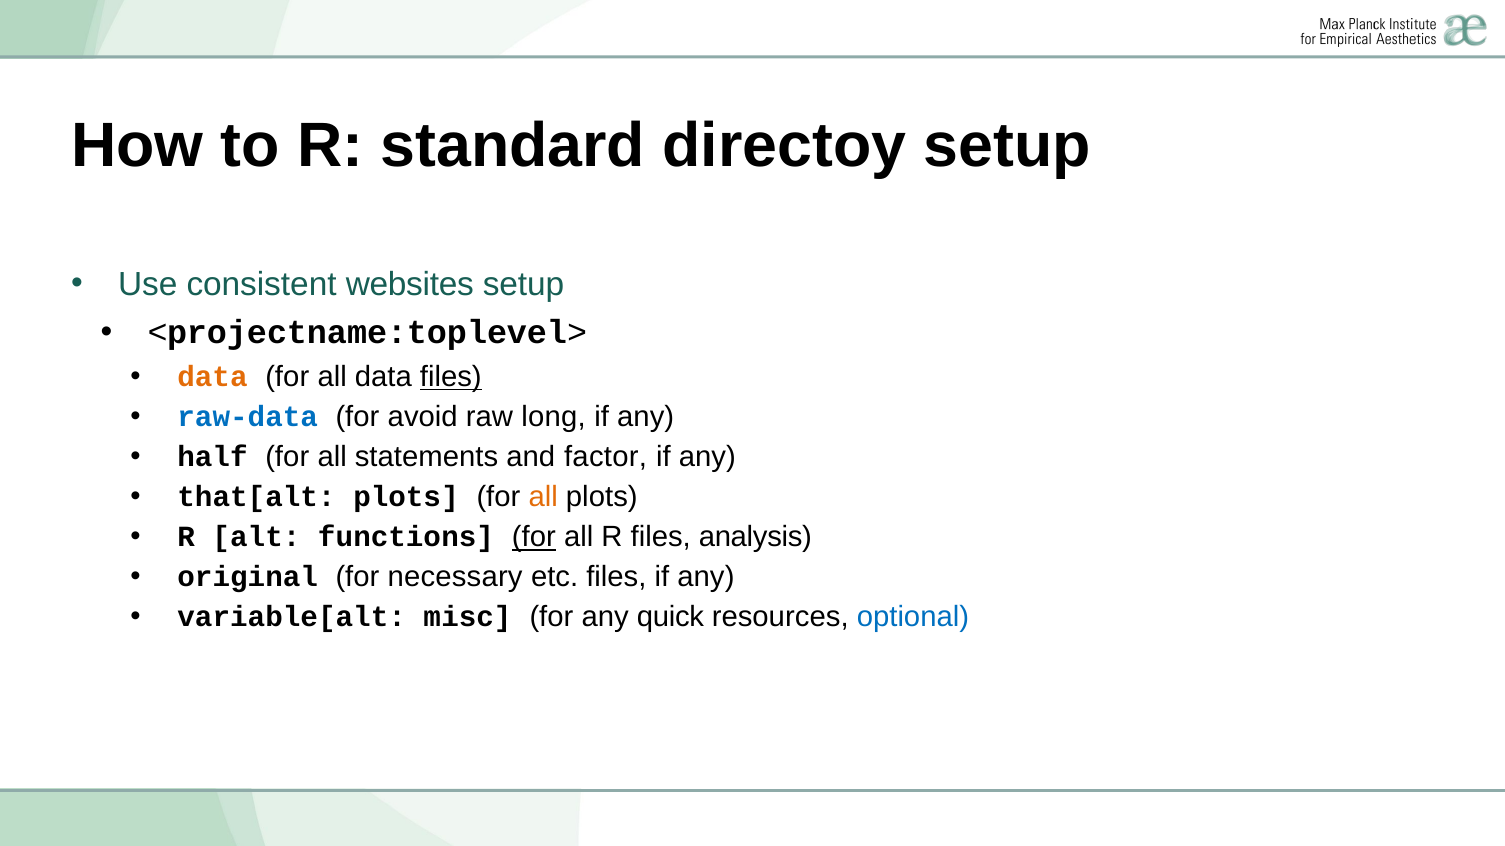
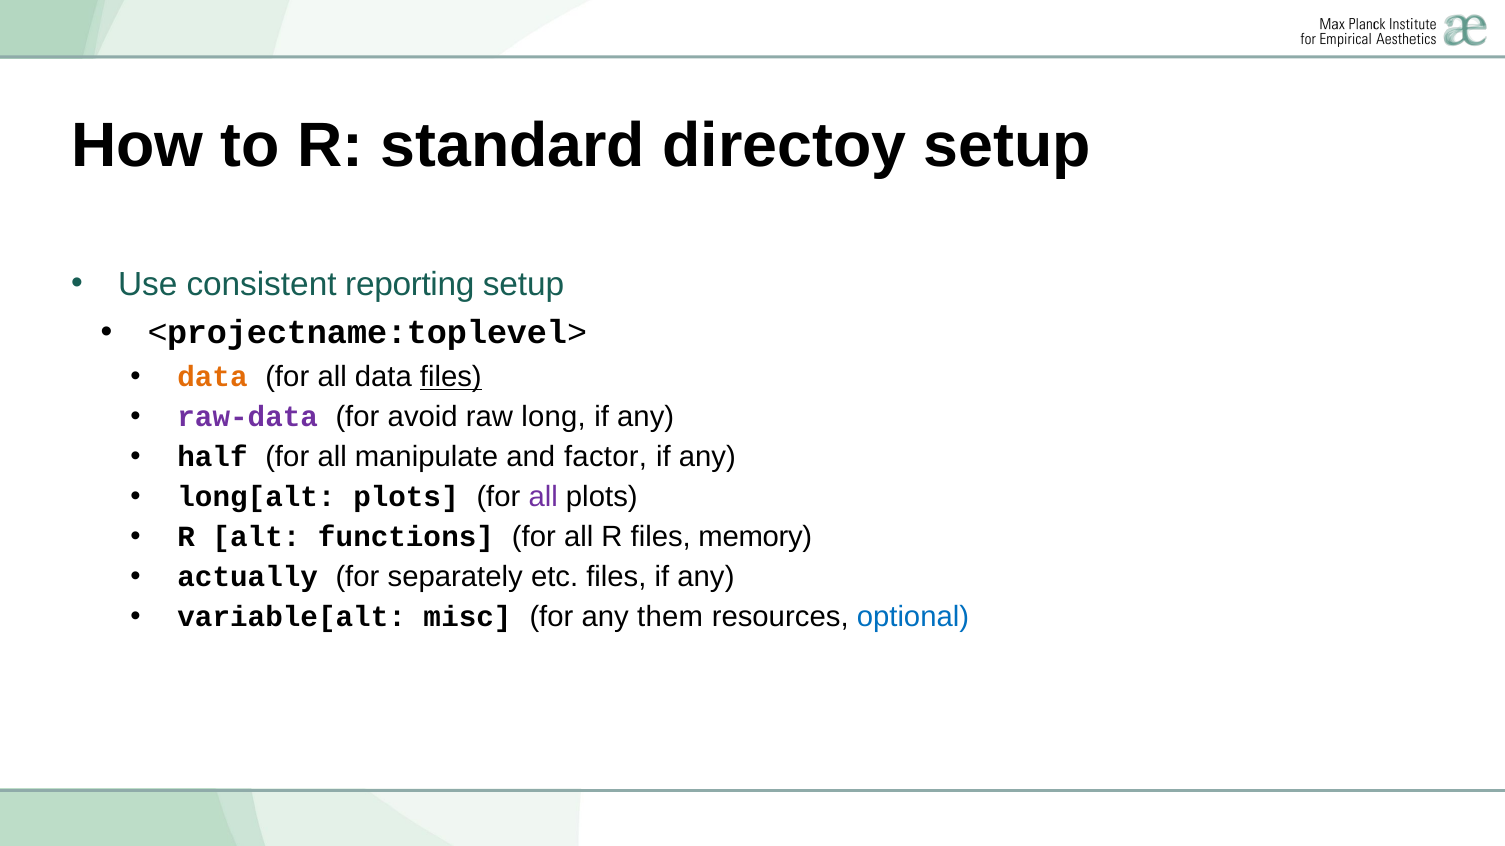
websites: websites -> reporting
raw-data colour: blue -> purple
statements: statements -> manipulate
that[alt: that[alt -> long[alt
all at (543, 497) colour: orange -> purple
for at (534, 537) underline: present -> none
analysis: analysis -> memory
original: original -> actually
necessary: necessary -> separately
quick: quick -> them
